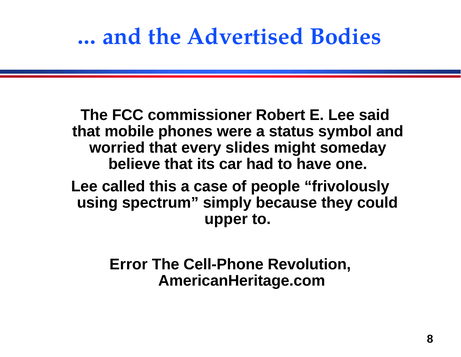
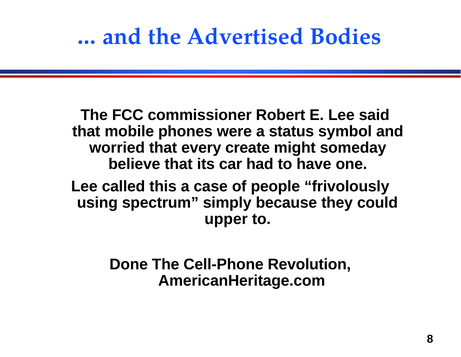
slides: slides -> create
Error: Error -> Done
